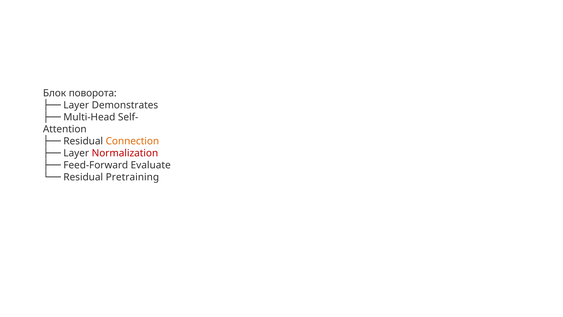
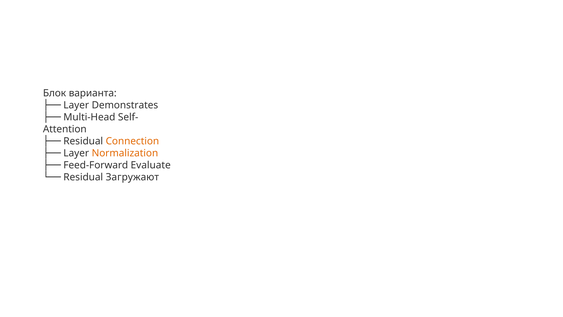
поворота: поворота -> варианта
Normalization colour: red -> orange
Pretraining: Pretraining -> Загружают
